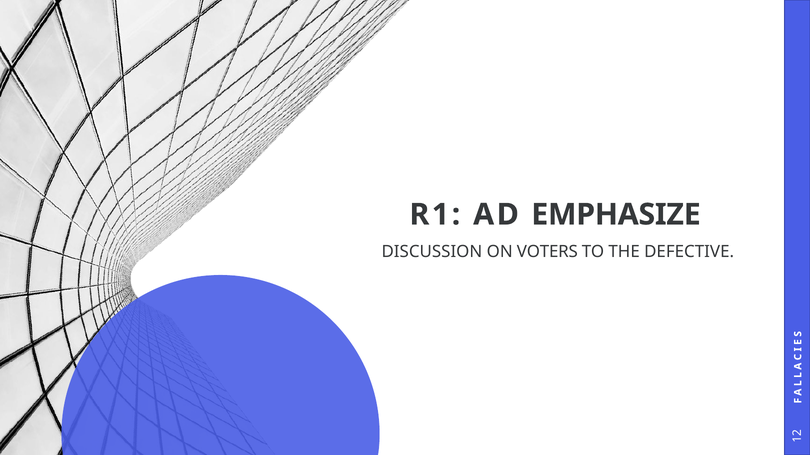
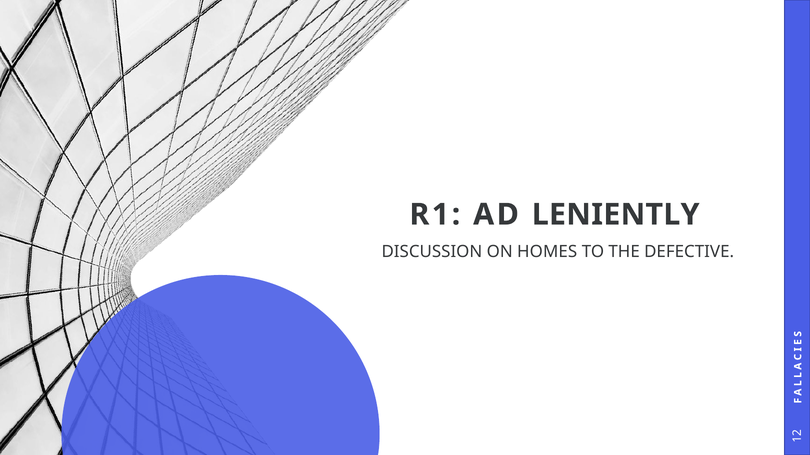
EMPHASIZE: EMPHASIZE -> LENIENTLY
VOTERS: VOTERS -> HOMES
